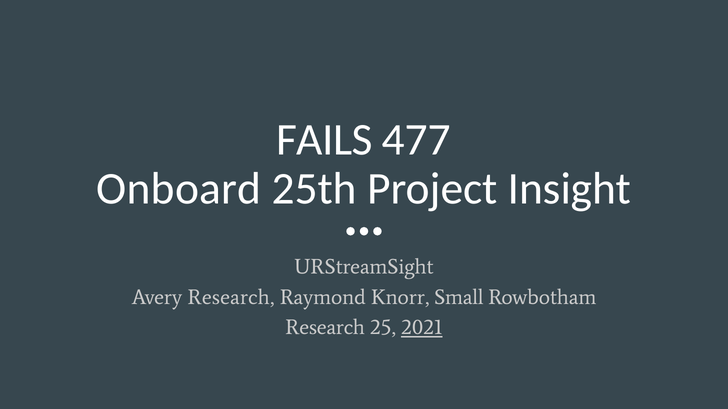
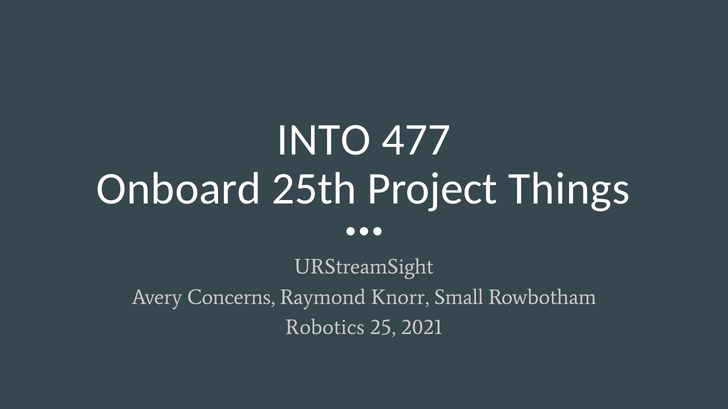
FAILS: FAILS -> INTO
Insight: Insight -> Things
Avery Research: Research -> Concerns
Research at (325, 328): Research -> Robotics
2021 underline: present -> none
